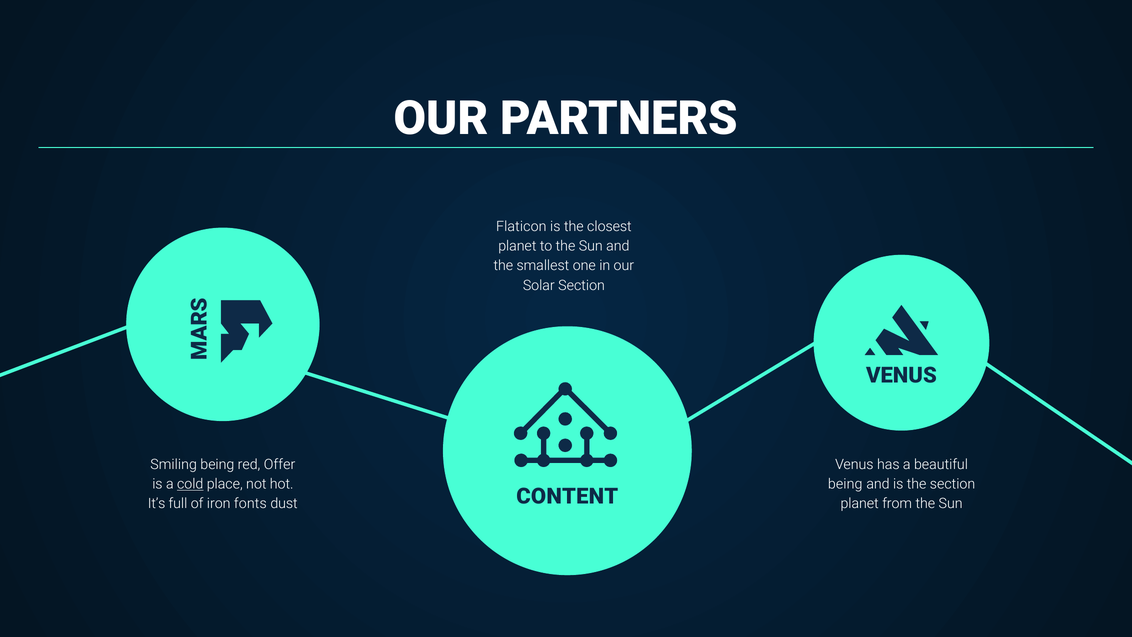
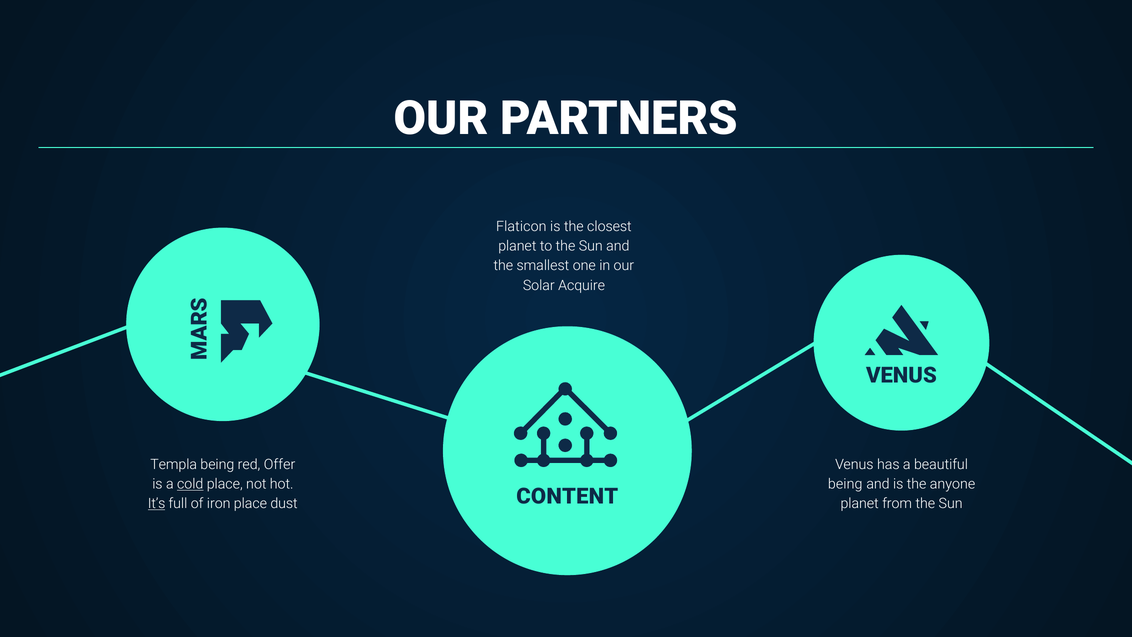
Solar Section: Section -> Acquire
Smiling: Smiling -> Templa
the section: section -> anyone
It’s underline: none -> present
iron fonts: fonts -> place
